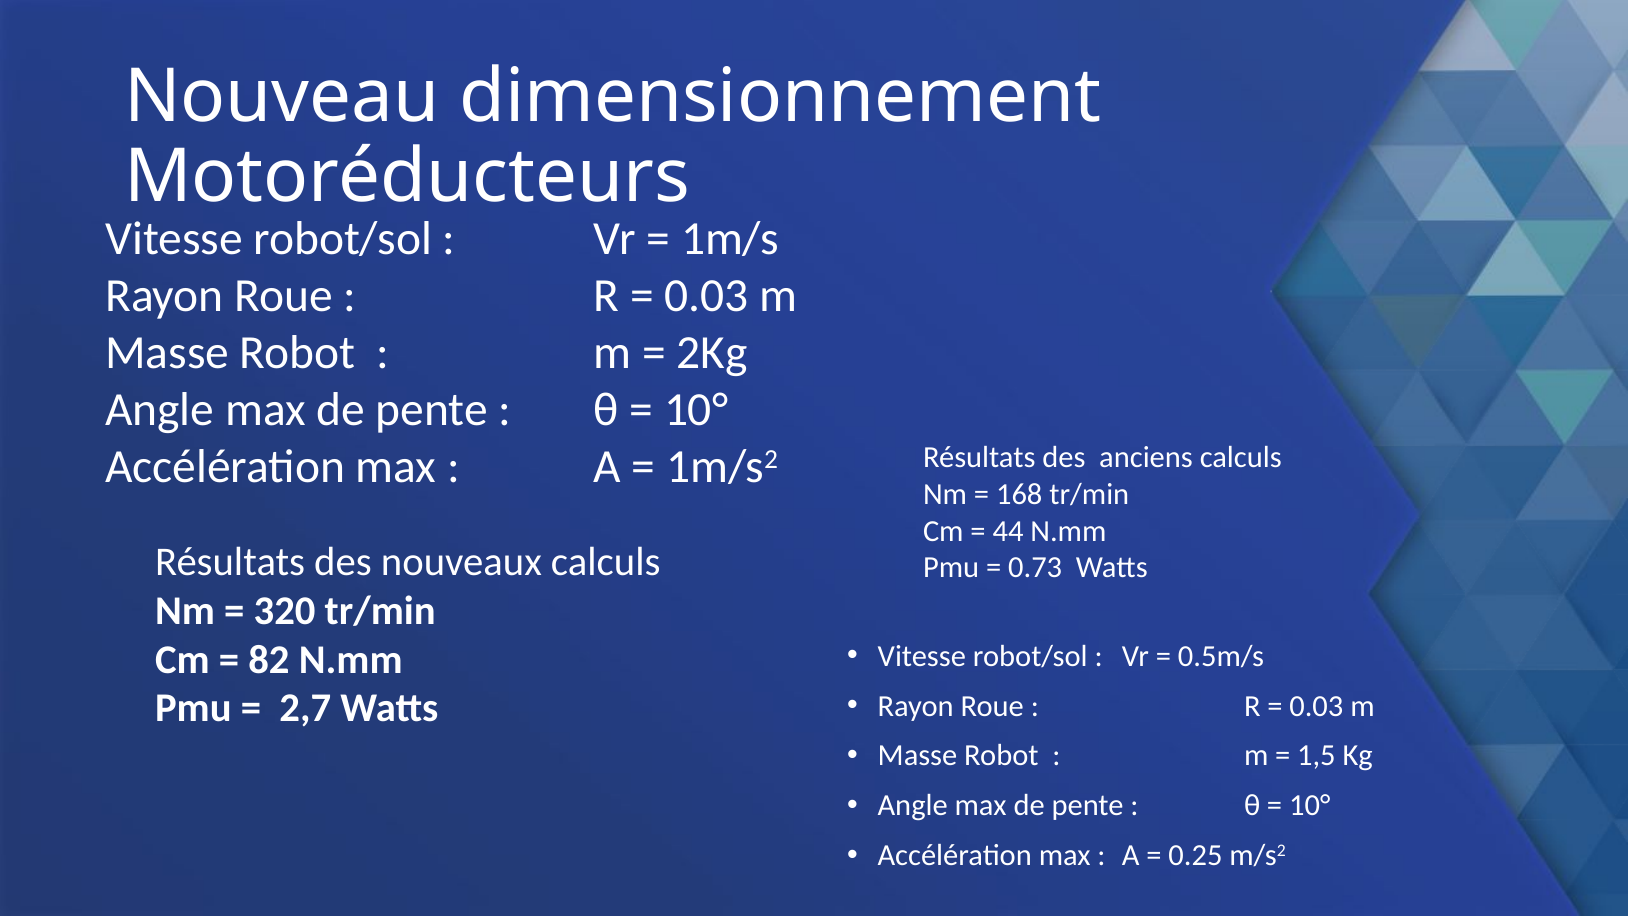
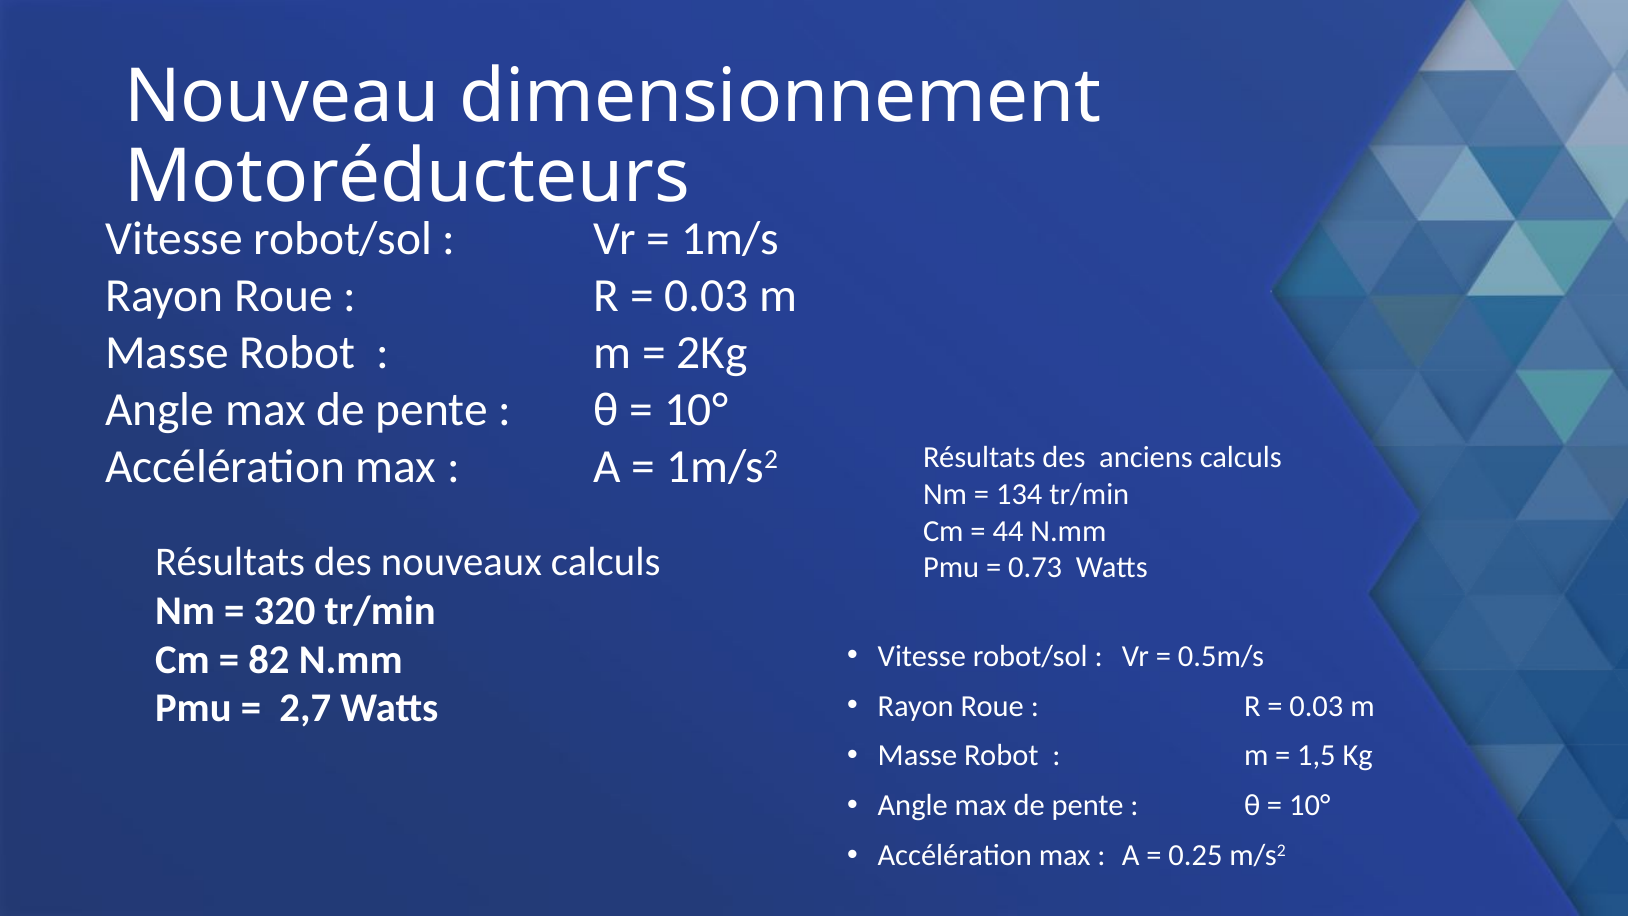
168: 168 -> 134
